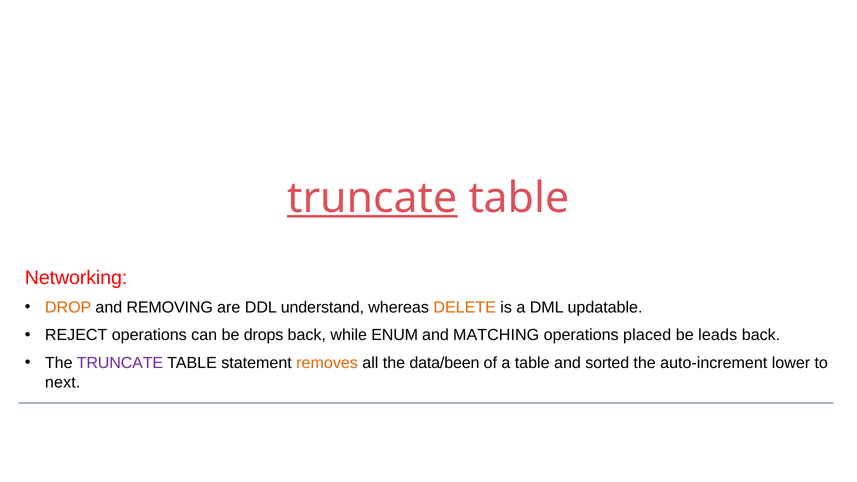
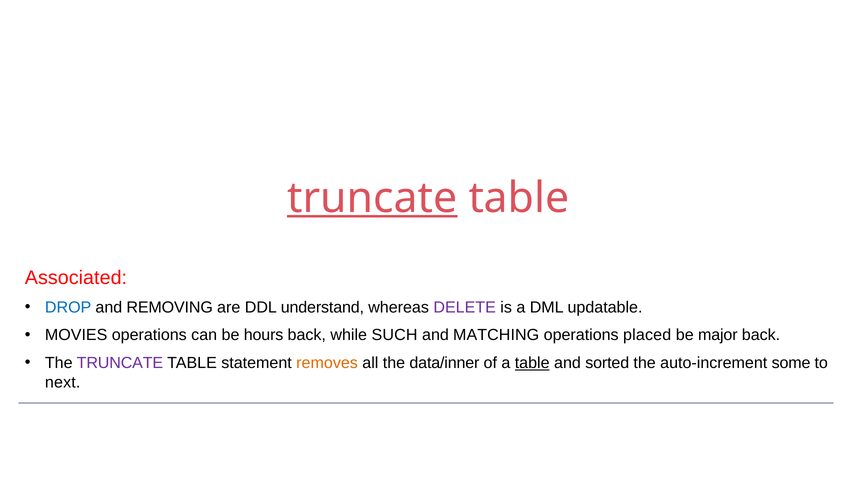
Networking: Networking -> Associated
DROP colour: orange -> blue
DELETE colour: orange -> purple
REJECT: REJECT -> MOVIES
drops: drops -> hours
ENUM: ENUM -> SUCH
leads: leads -> major
data/been: data/been -> data/inner
table at (532, 363) underline: none -> present
lower: lower -> some
